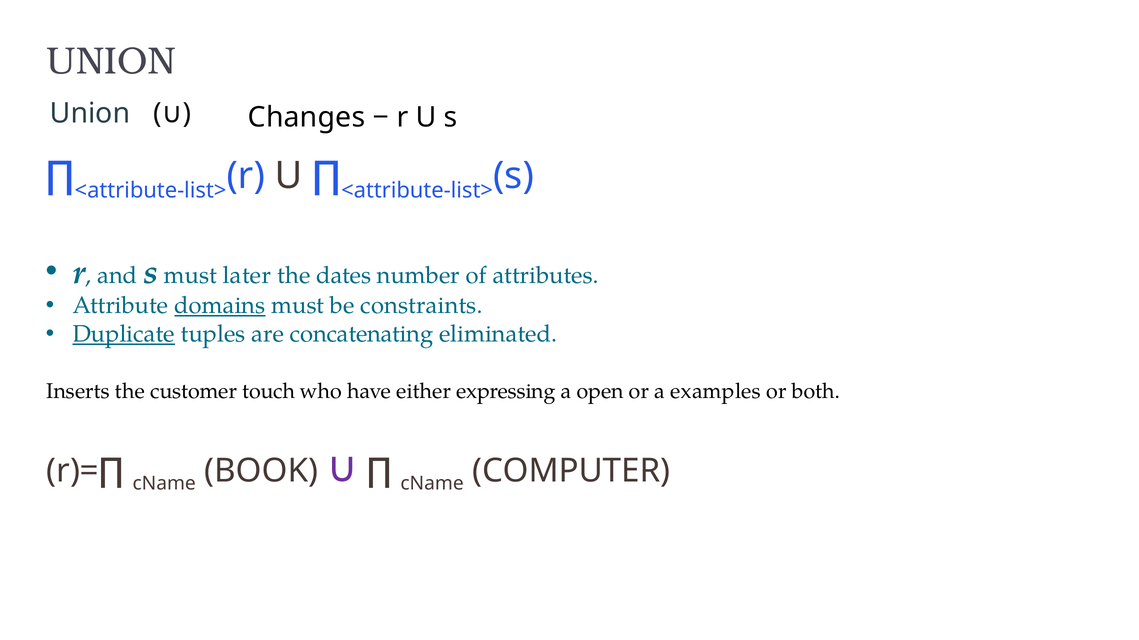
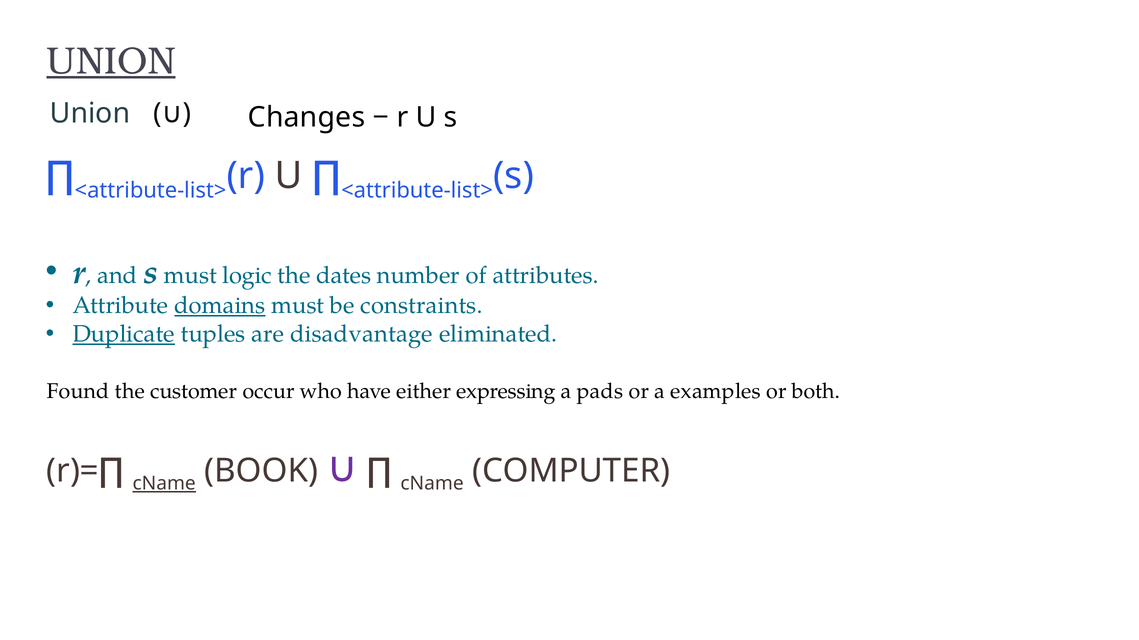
UNION at (111, 61) underline: none -> present
later: later -> logic
concatenating: concatenating -> disadvantage
Inserts: Inserts -> Found
touch: touch -> occur
open: open -> pads
cName at (164, 484) underline: none -> present
